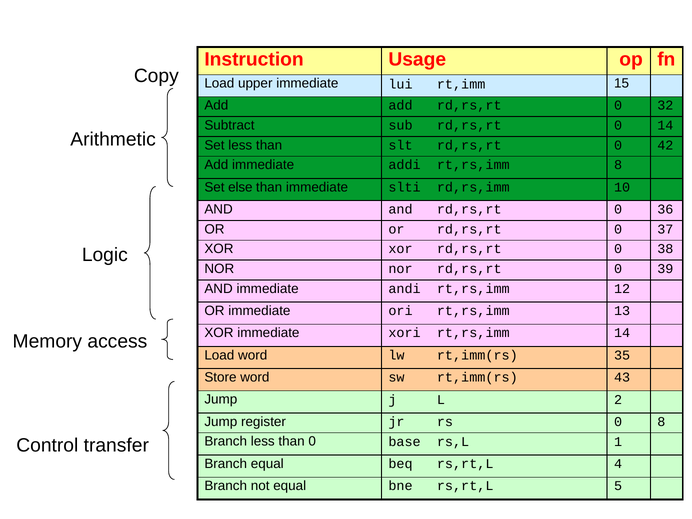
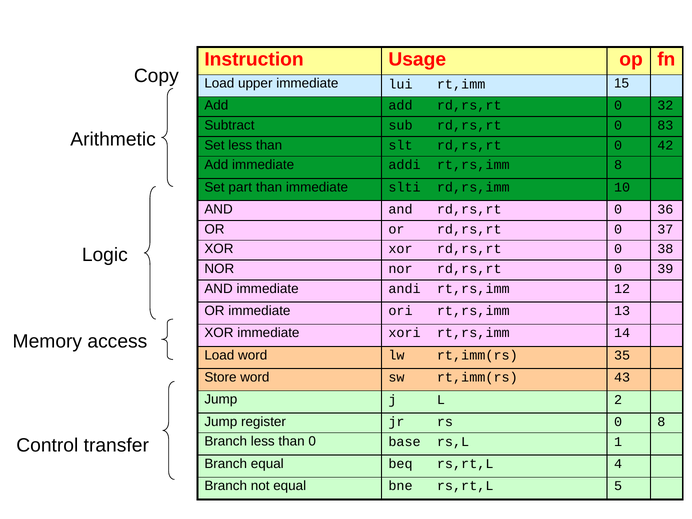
0 14: 14 -> 83
else: else -> part
